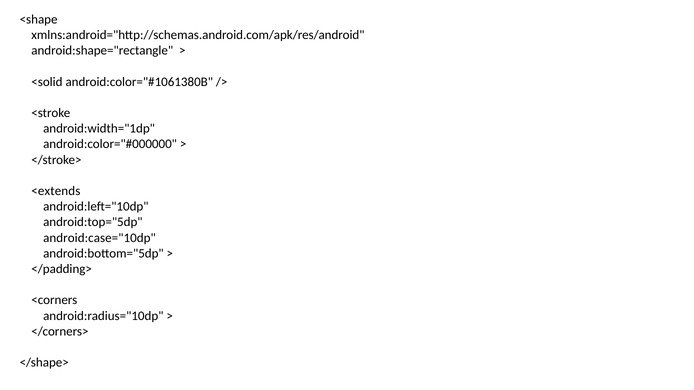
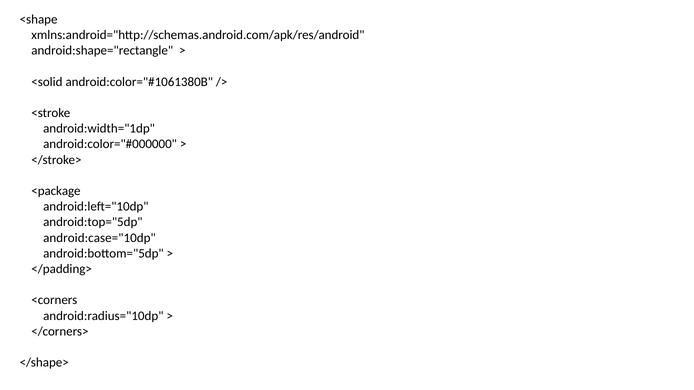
<extends: <extends -> <package
